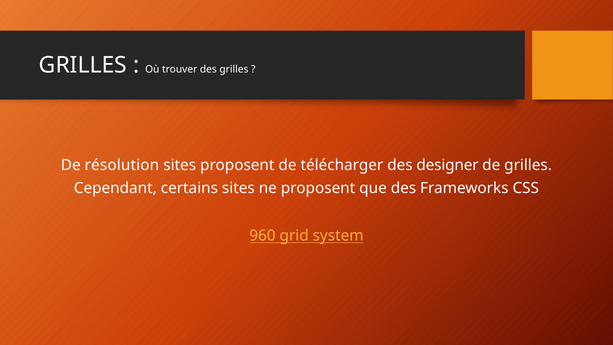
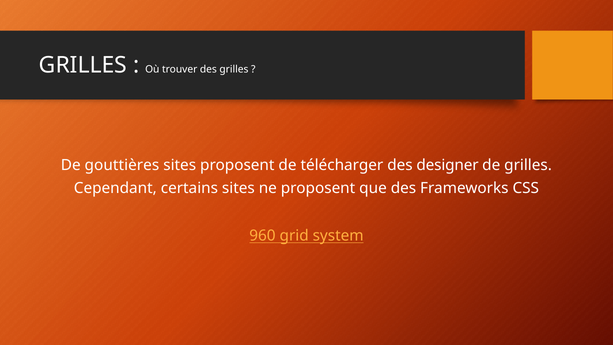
résolution: résolution -> gouttières
